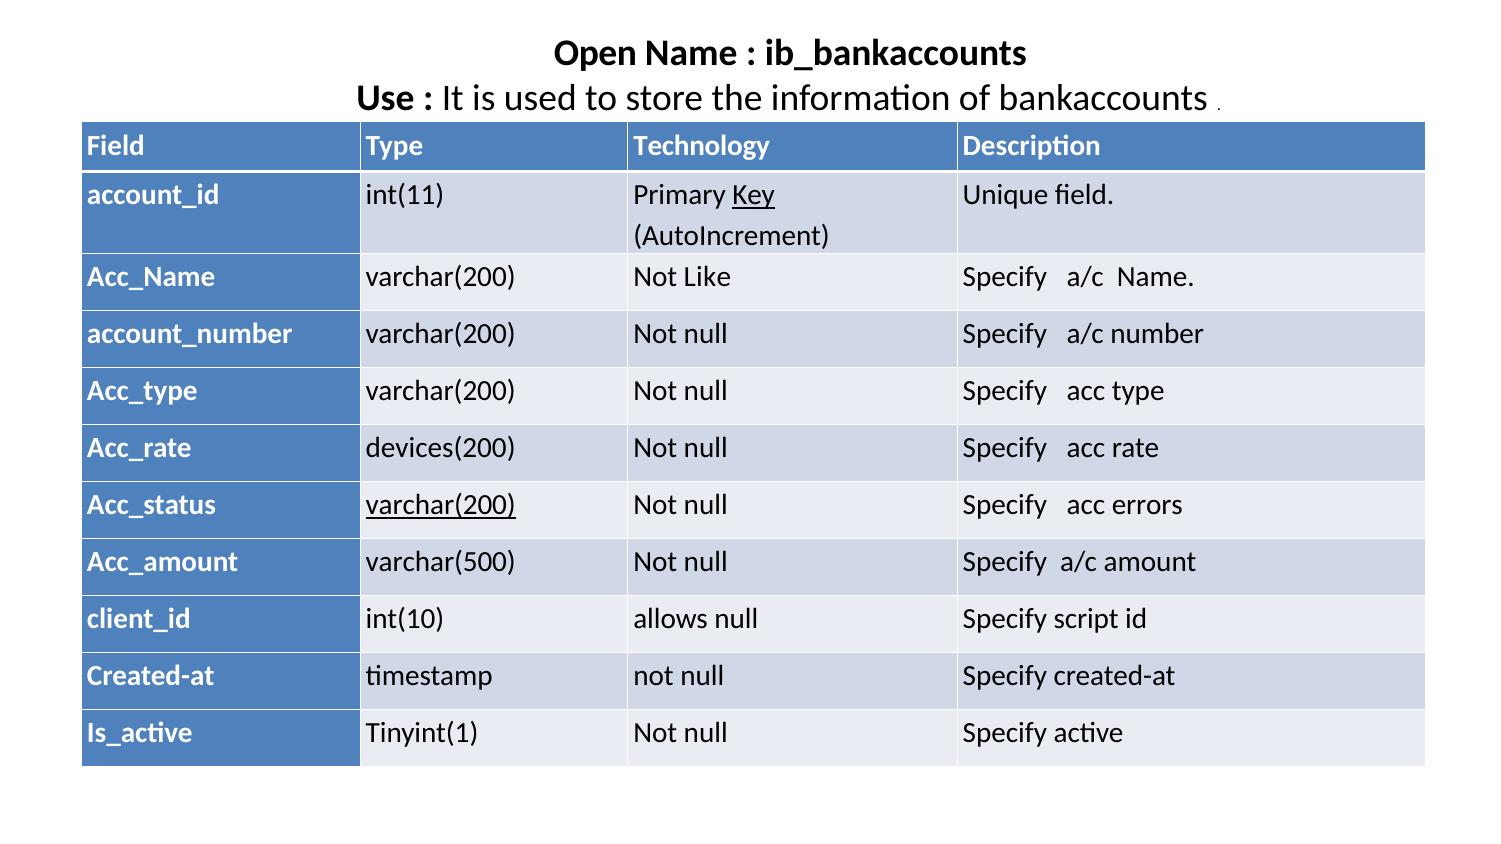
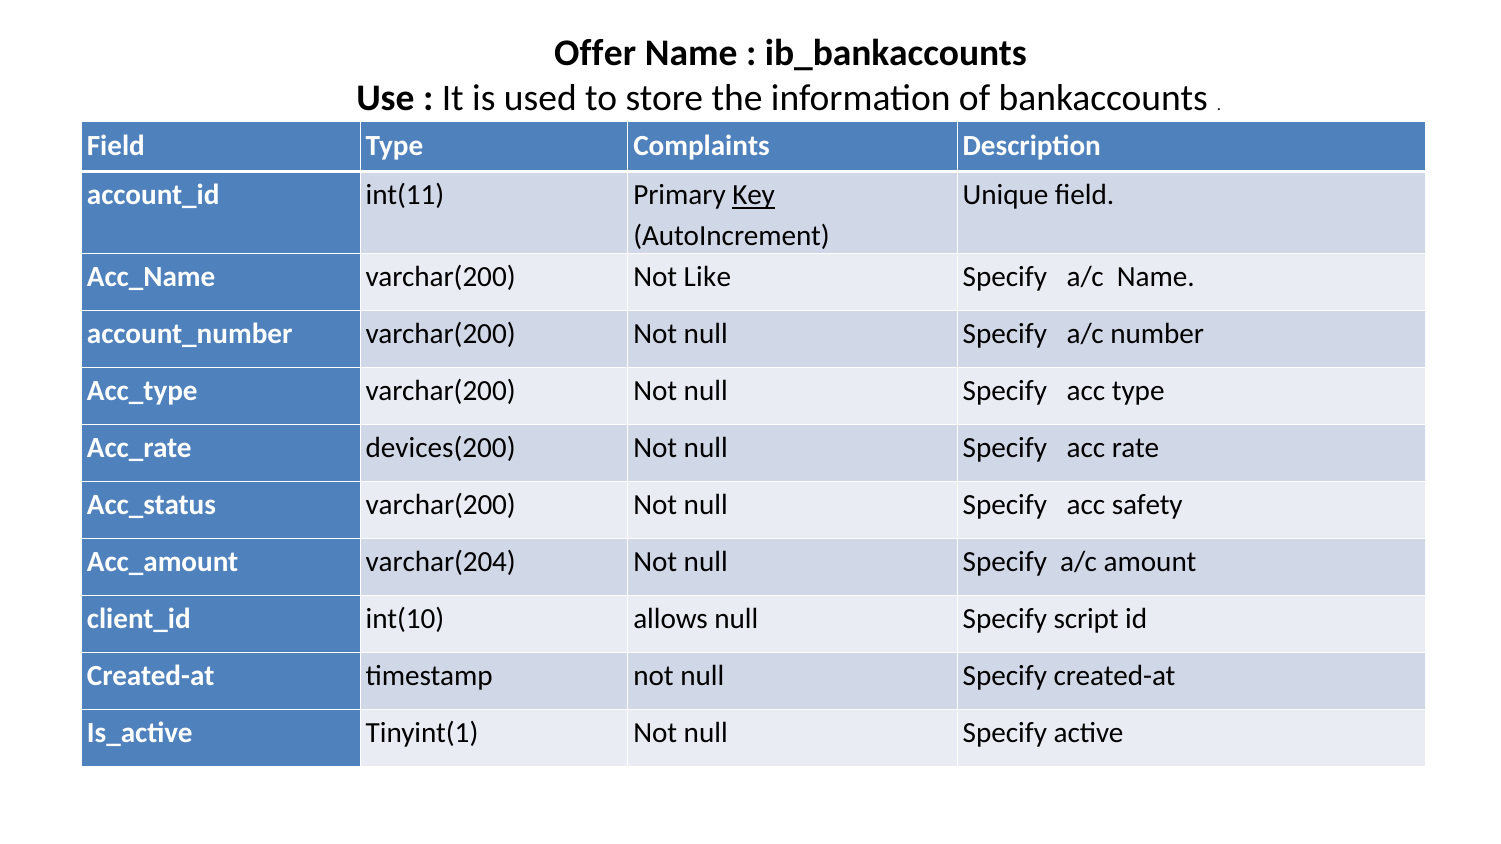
Open: Open -> Offer
Technology: Technology -> Complaints
varchar(200 at (441, 506) underline: present -> none
errors: errors -> safety
varchar(500: varchar(500 -> varchar(204
